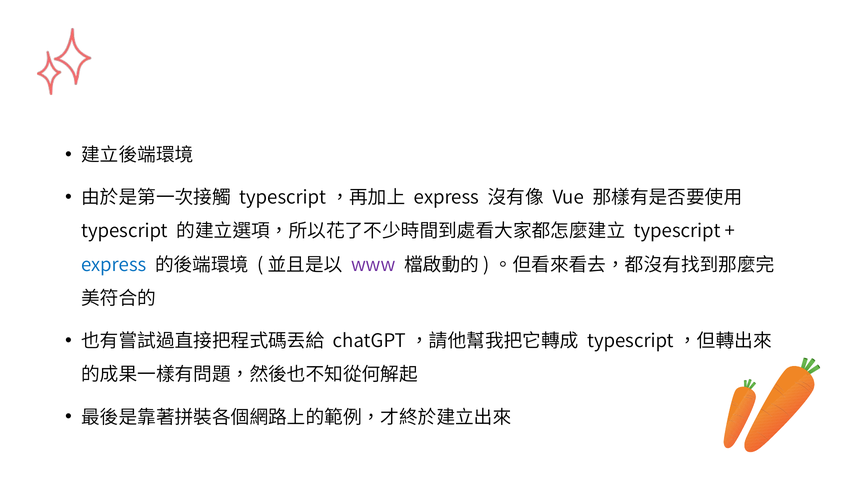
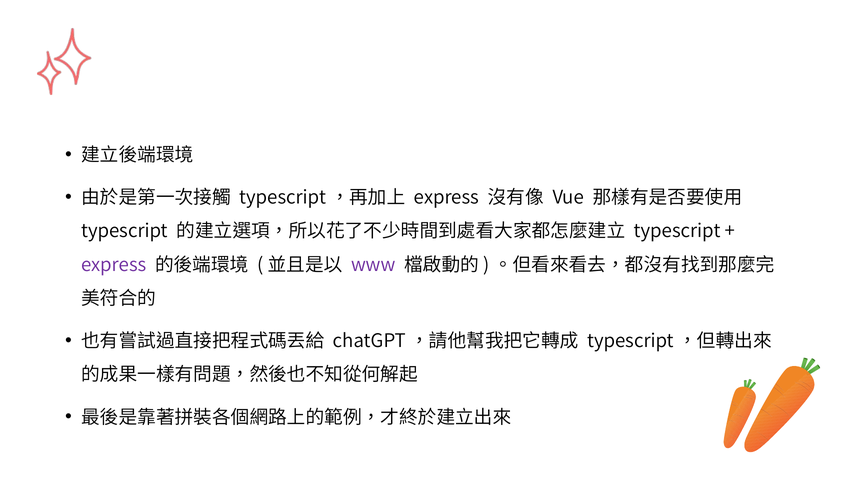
express at (114, 265) colour: blue -> purple
